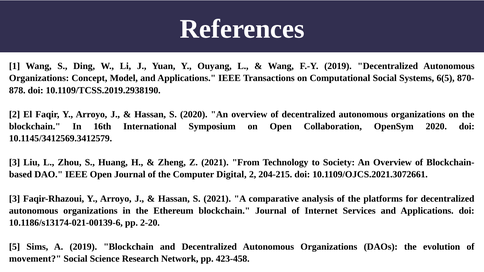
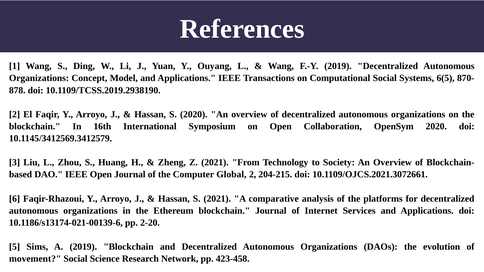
Digital: Digital -> Global
3 at (15, 199): 3 -> 6
